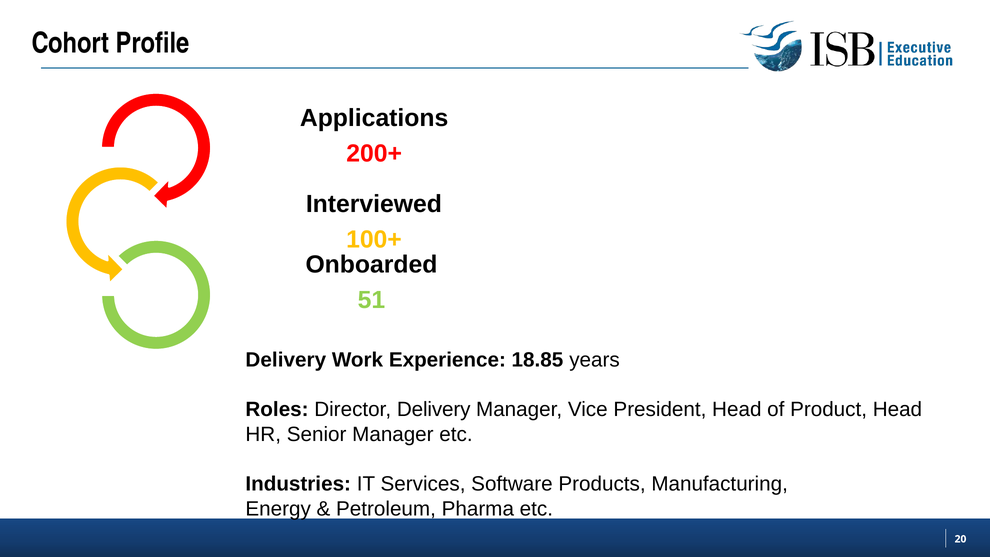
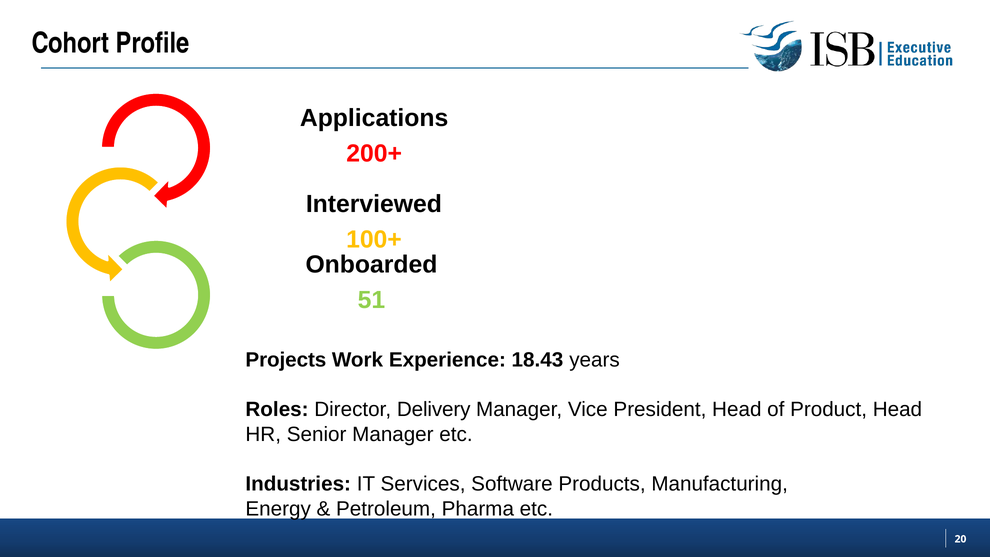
Delivery at (286, 360): Delivery -> Projects
18.85: 18.85 -> 18.43
